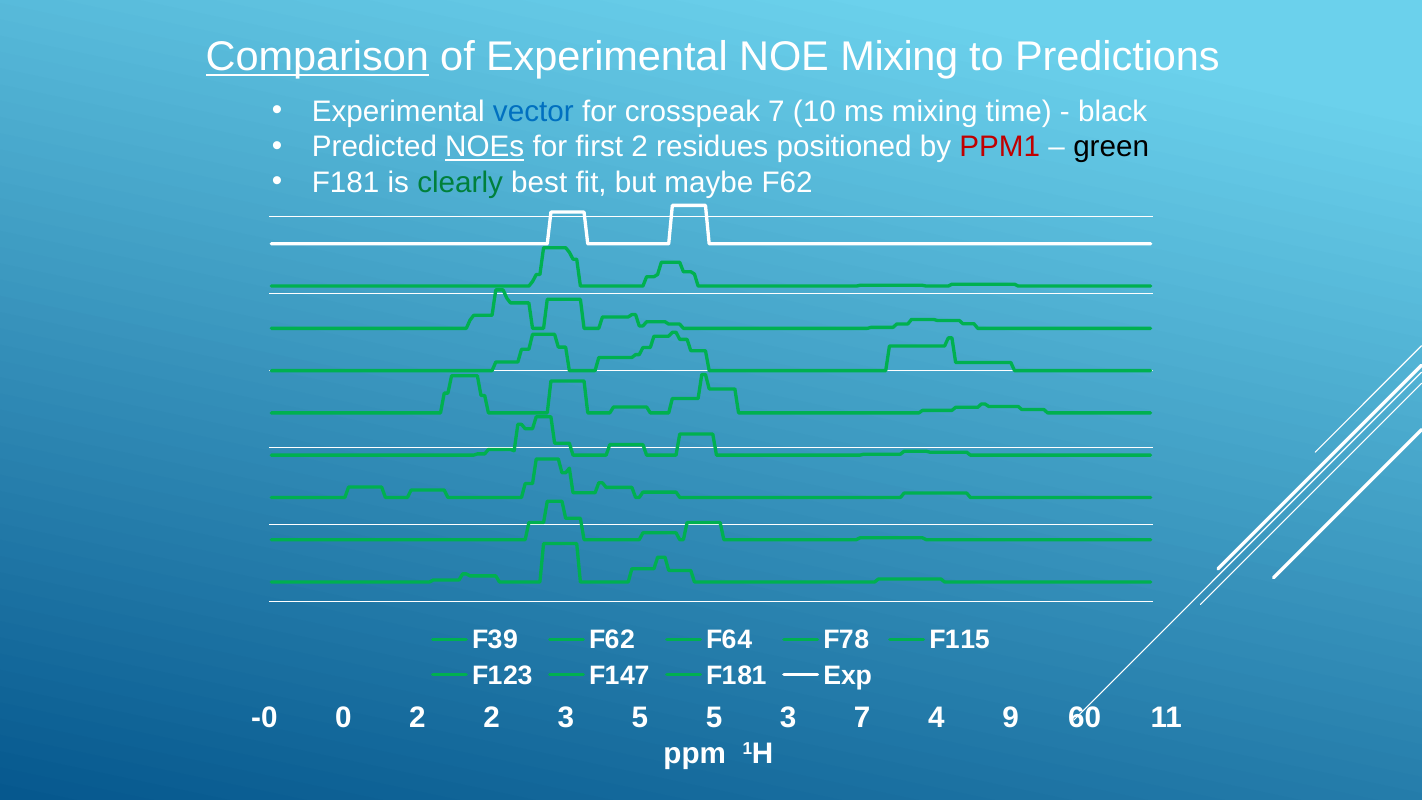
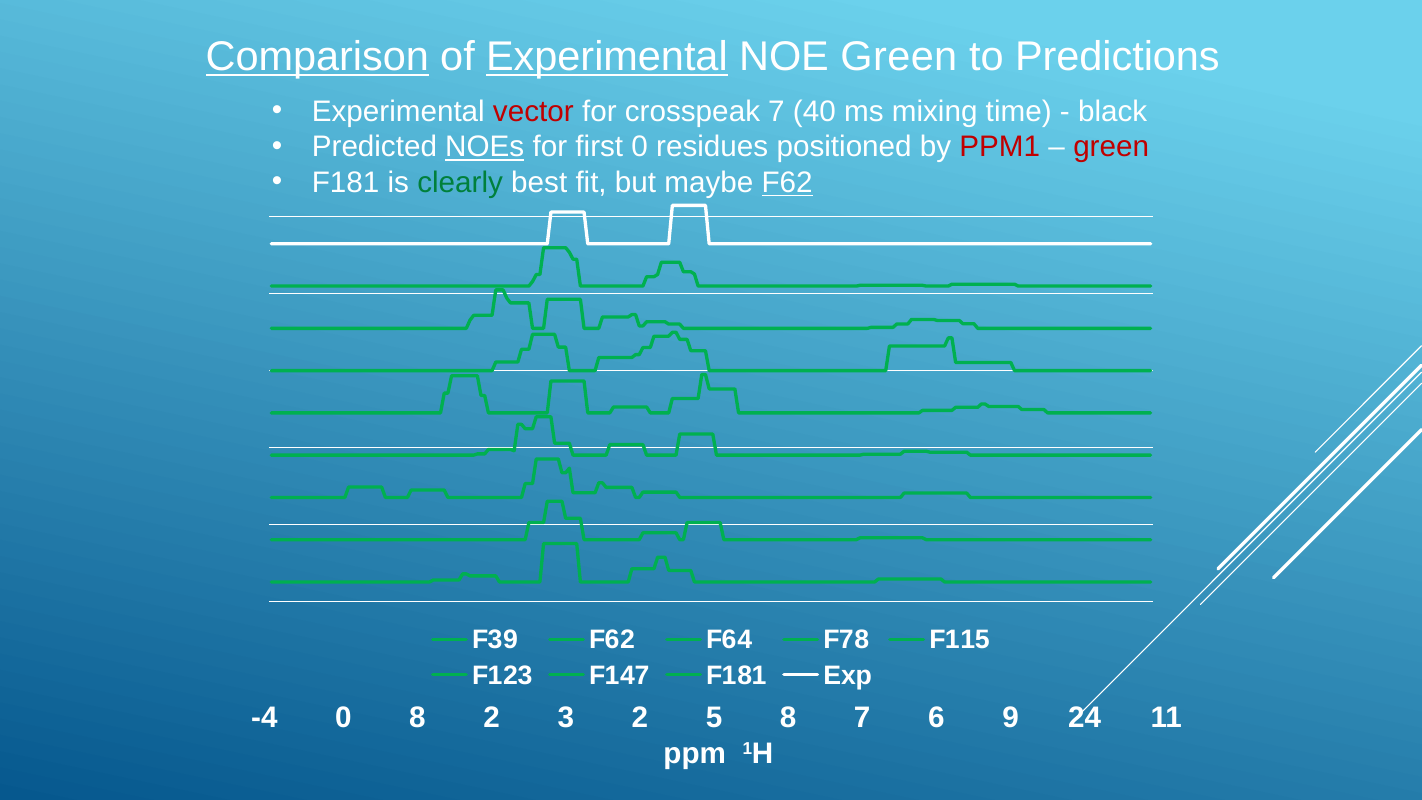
Experimental at (607, 57) underline: none -> present
NOE Mixing: Mixing -> Green
vector colour: blue -> red
10: 10 -> 40
first 2: 2 -> 0
green at (1111, 147) colour: black -> red
F62 at (787, 183) underline: none -> present
-0: -0 -> -4
0 2: 2 -> 8
3 5: 5 -> 2
5 3: 3 -> 8
4: 4 -> 6
60: 60 -> 24
